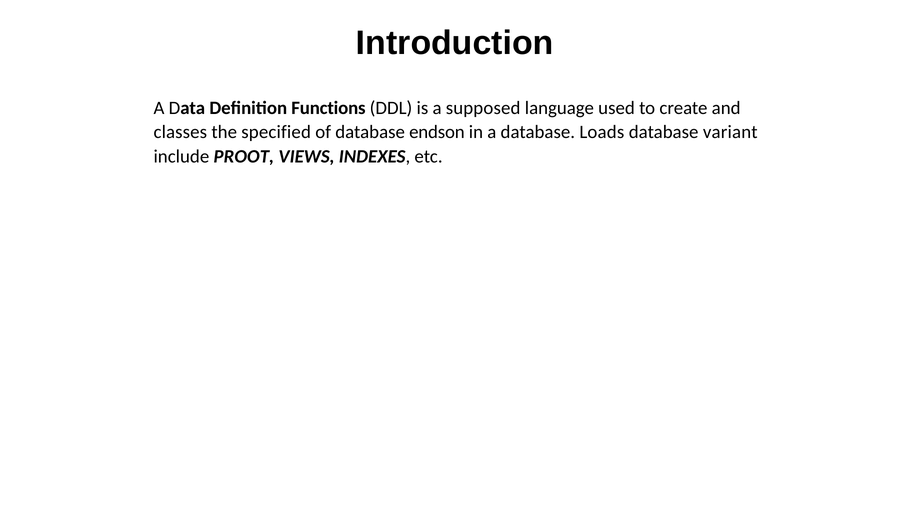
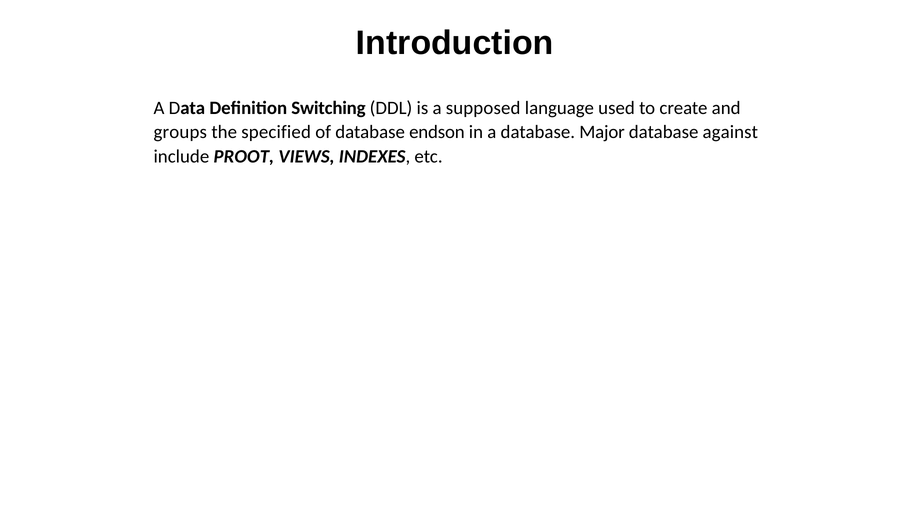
Functions: Functions -> Switching
classes: classes -> groups
Loads: Loads -> Major
variant: variant -> against
